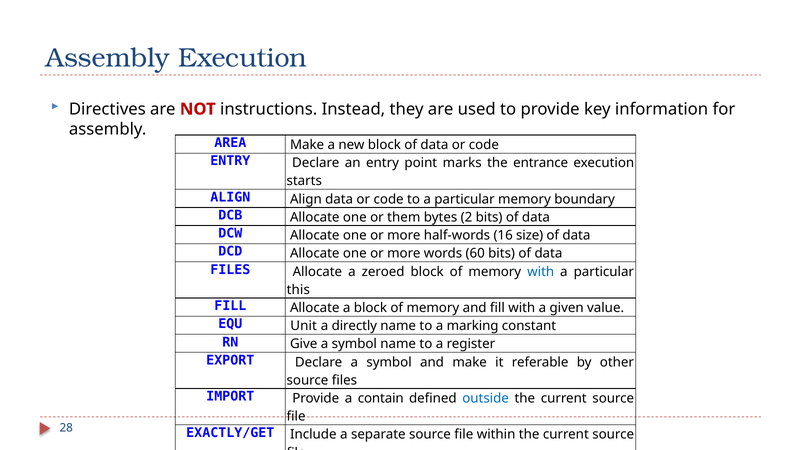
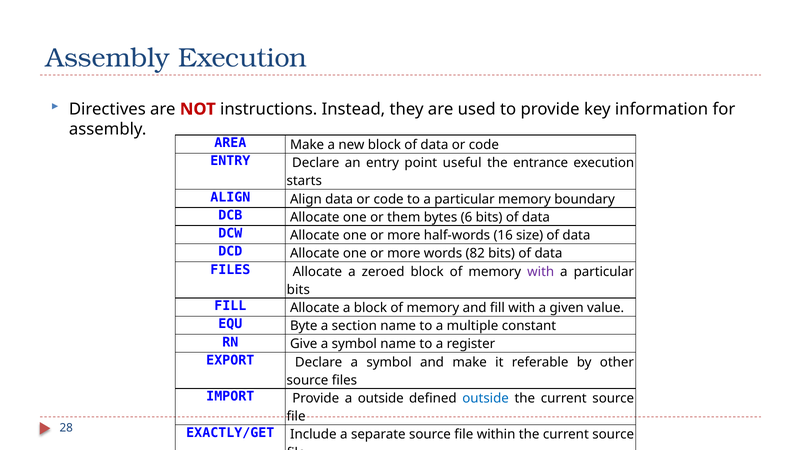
marks: marks -> useful
2: 2 -> 6
60: 60 -> 82
with at (541, 272) colour: blue -> purple
this at (298, 290): this -> bits
Unit: Unit -> Byte
directly: directly -> section
marking: marking -> multiple
a contain: contain -> outside
